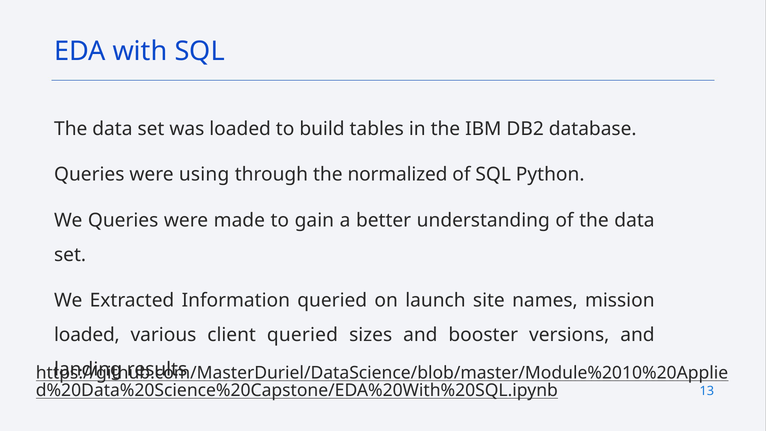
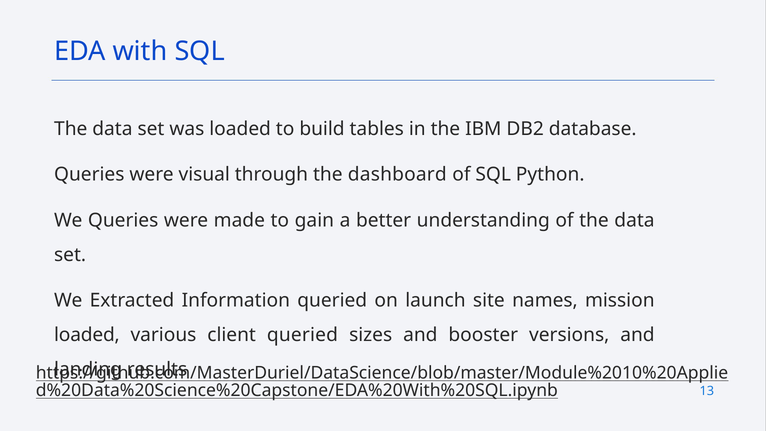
using: using -> visual
normalized: normalized -> dashboard
